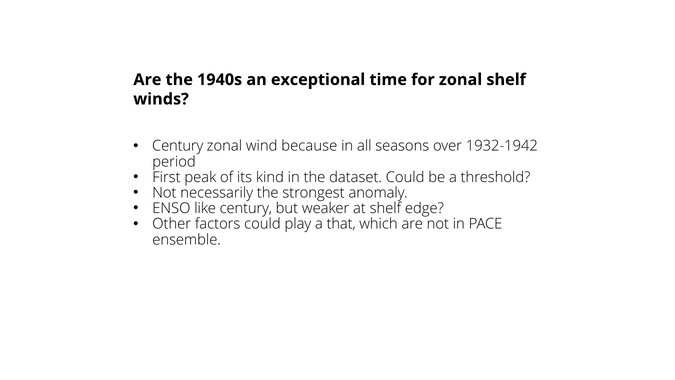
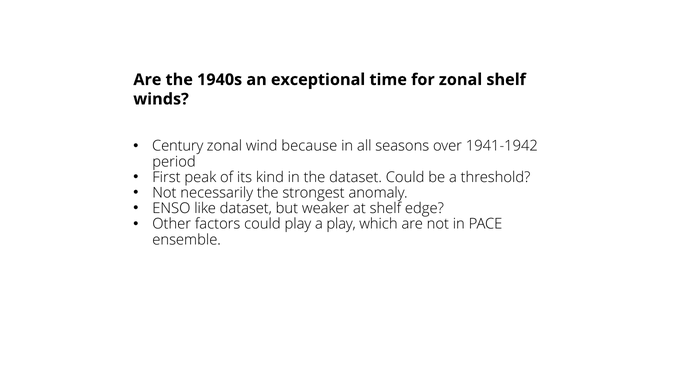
1932-1942: 1932-1942 -> 1941-1942
like century: century -> dataset
a that: that -> play
